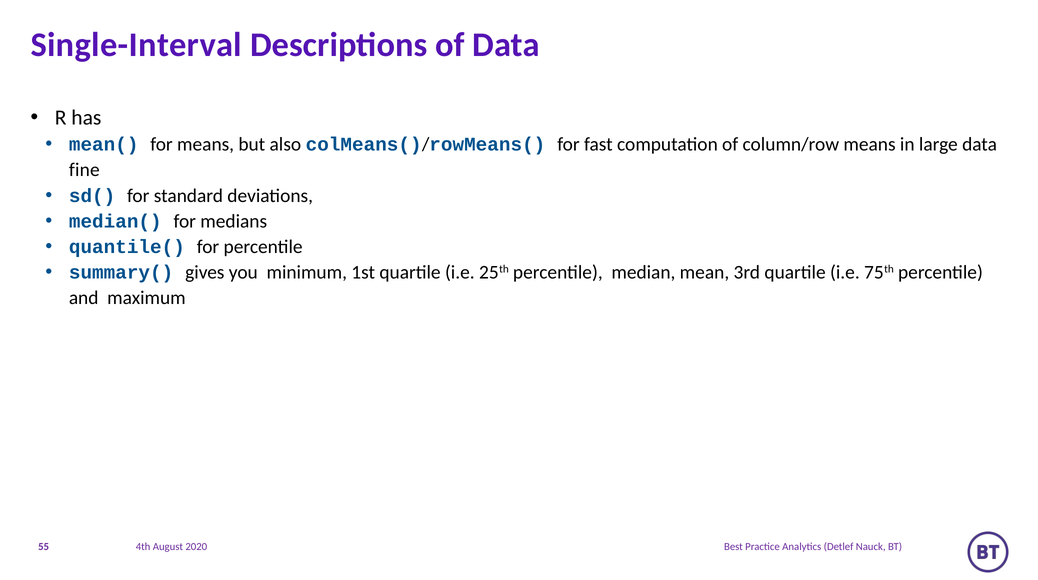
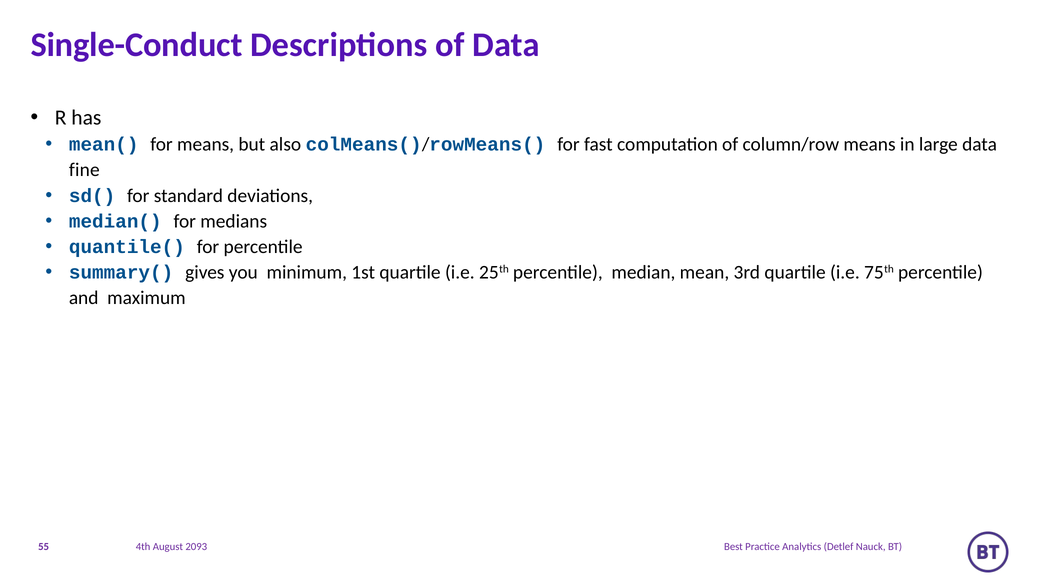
Single-Interval: Single-Interval -> Single-Conduct
2020: 2020 -> 2093
